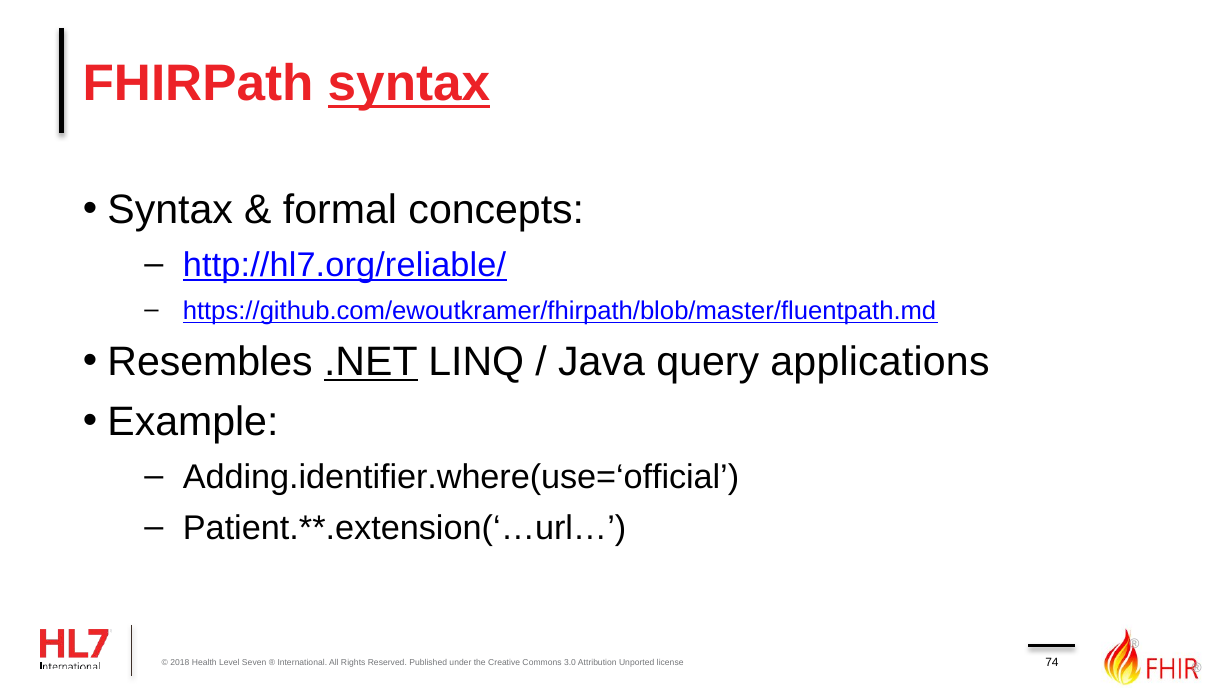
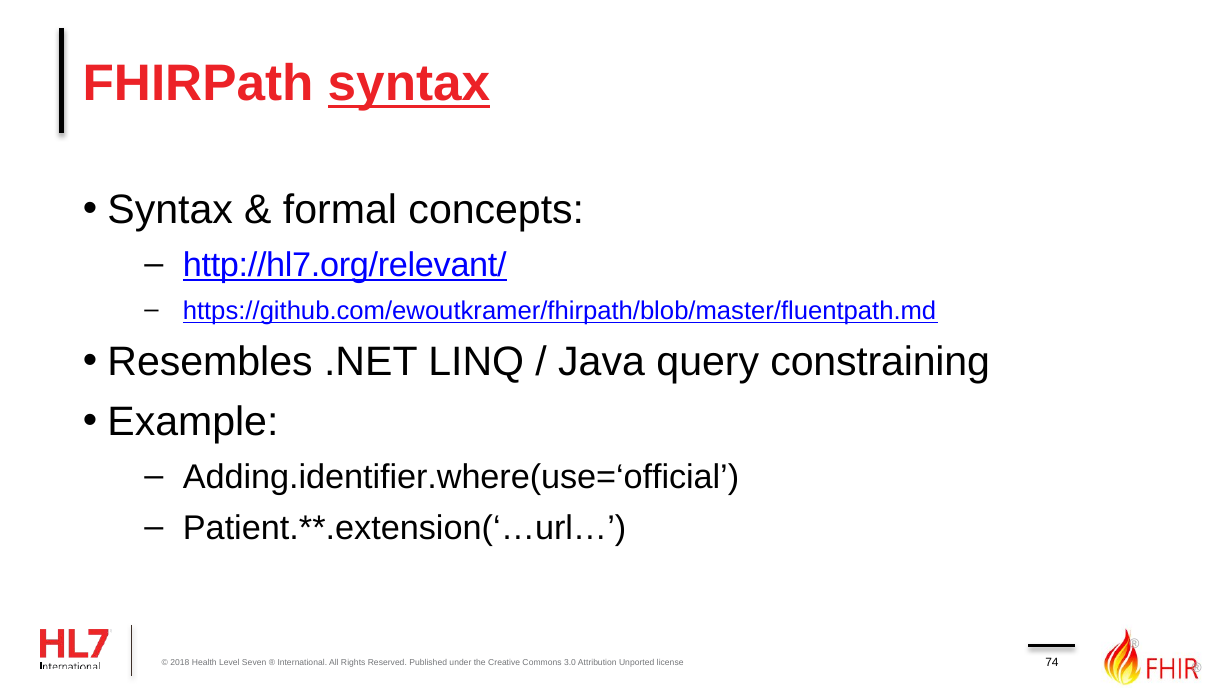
http://hl7.org/reliable/: http://hl7.org/reliable/ -> http://hl7.org/relevant/
.NET underline: present -> none
applications: applications -> constraining
